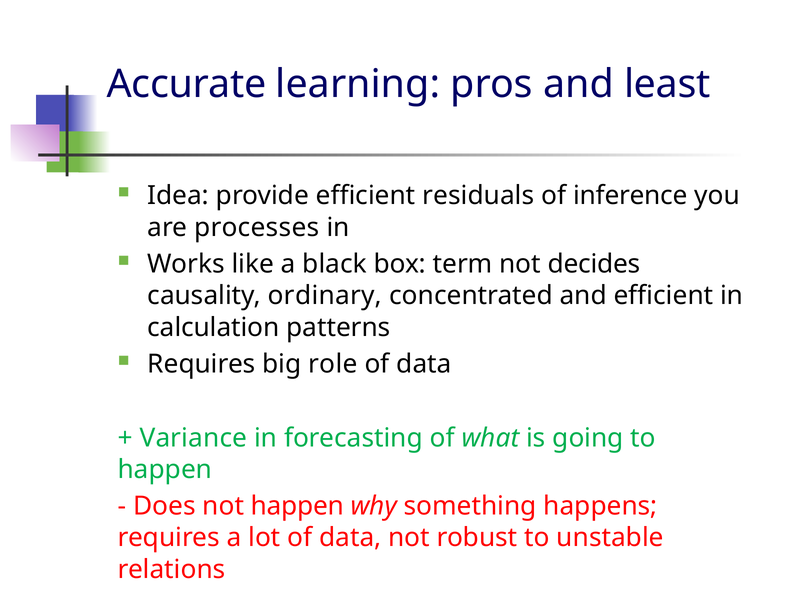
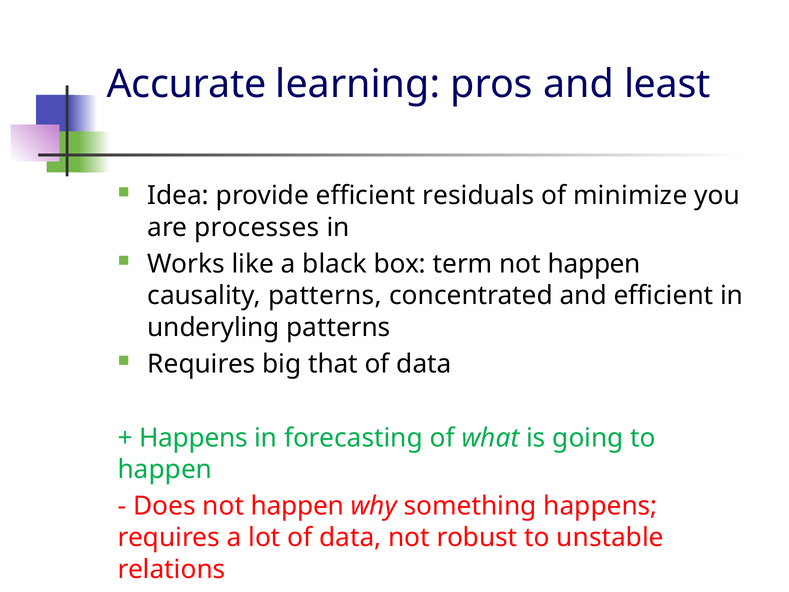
inference: inference -> minimize
decides at (594, 264): decides -> happen
causality ordinary: ordinary -> patterns
calculation: calculation -> underyling
role: role -> that
Variance at (193, 438): Variance -> Happens
